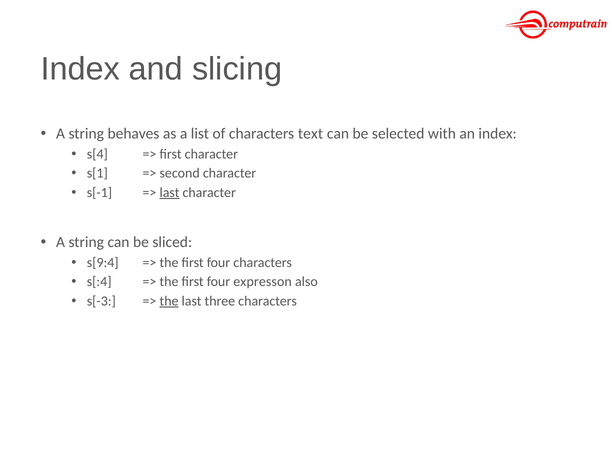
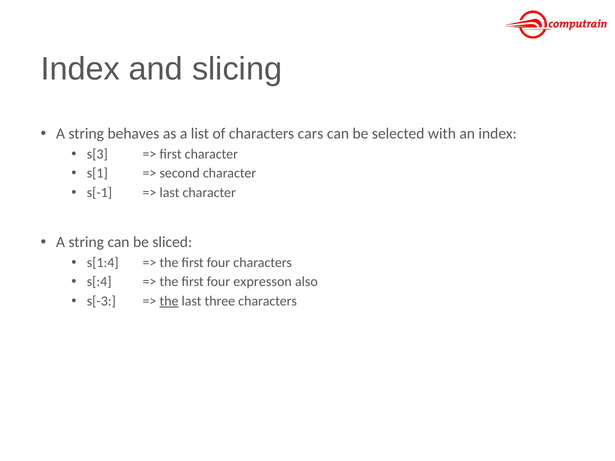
text: text -> cars
s[4: s[4 -> s[3
last at (170, 193) underline: present -> none
s[9:4: s[9:4 -> s[1:4
